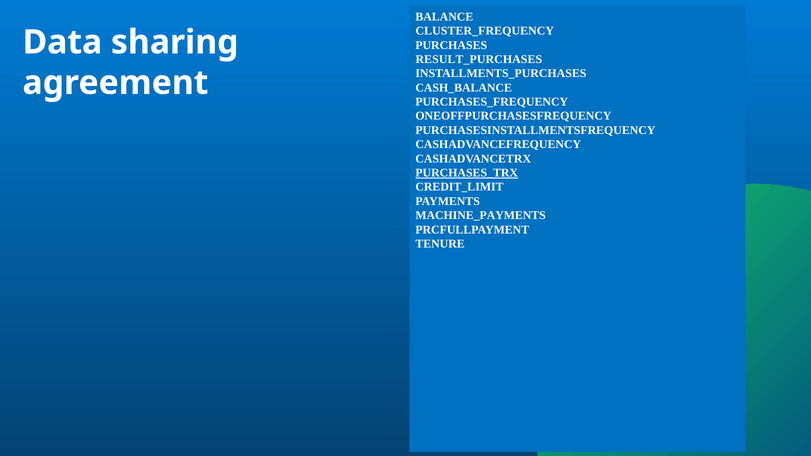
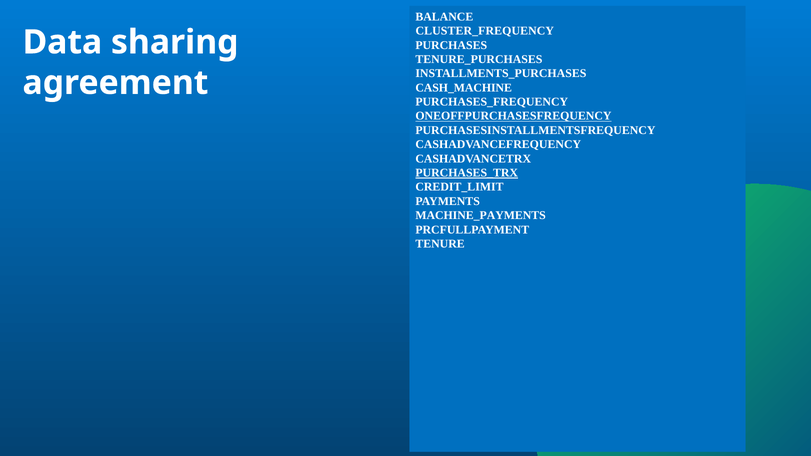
RESULT_PURCHASES: RESULT_PURCHASES -> TENURE_PURCHASES
CASH_BALANCE: CASH_BALANCE -> CASH_MACHINE
ONEOFFPURCHASESFREQUENCY underline: none -> present
